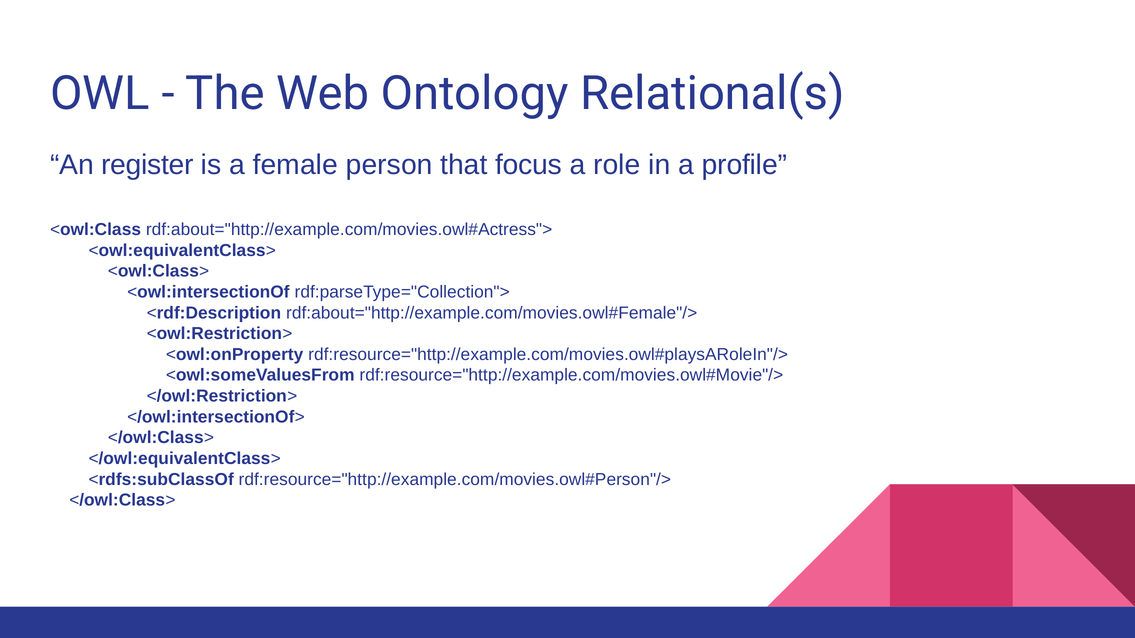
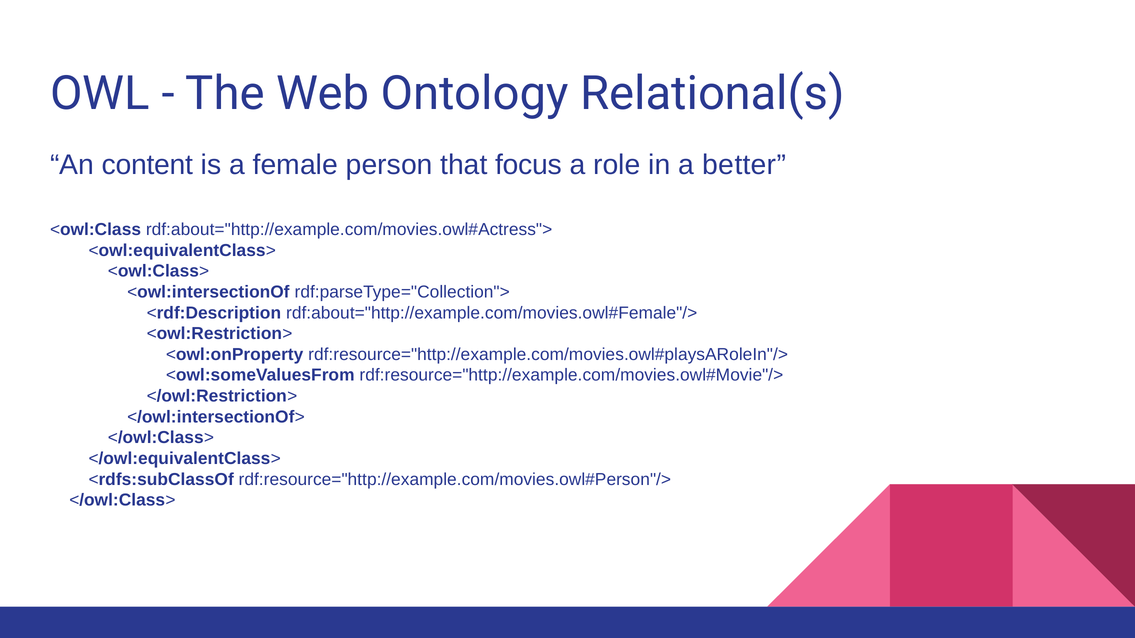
register: register -> content
profile: profile -> better
